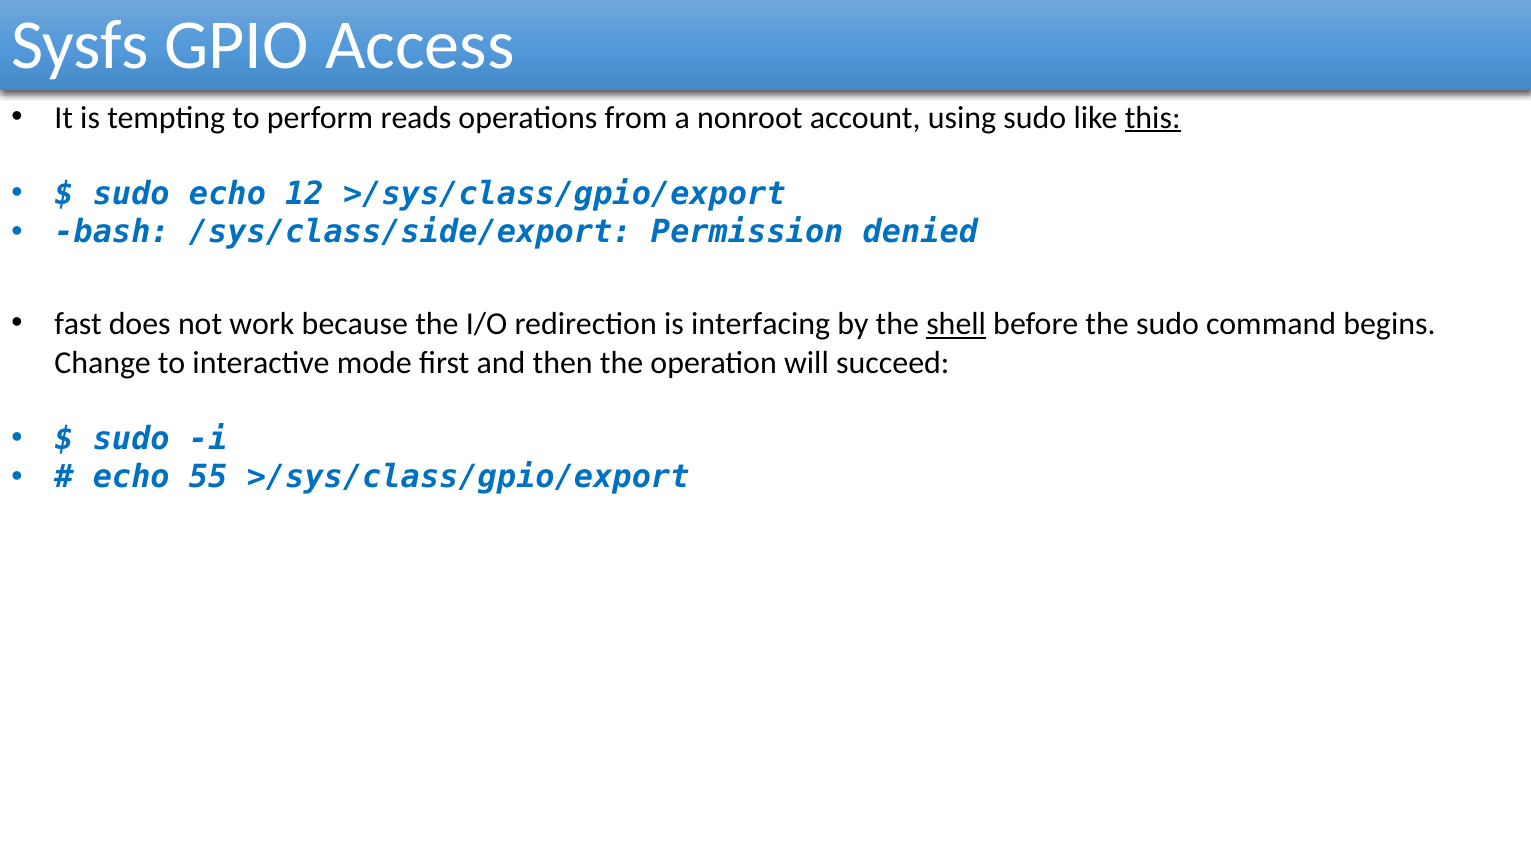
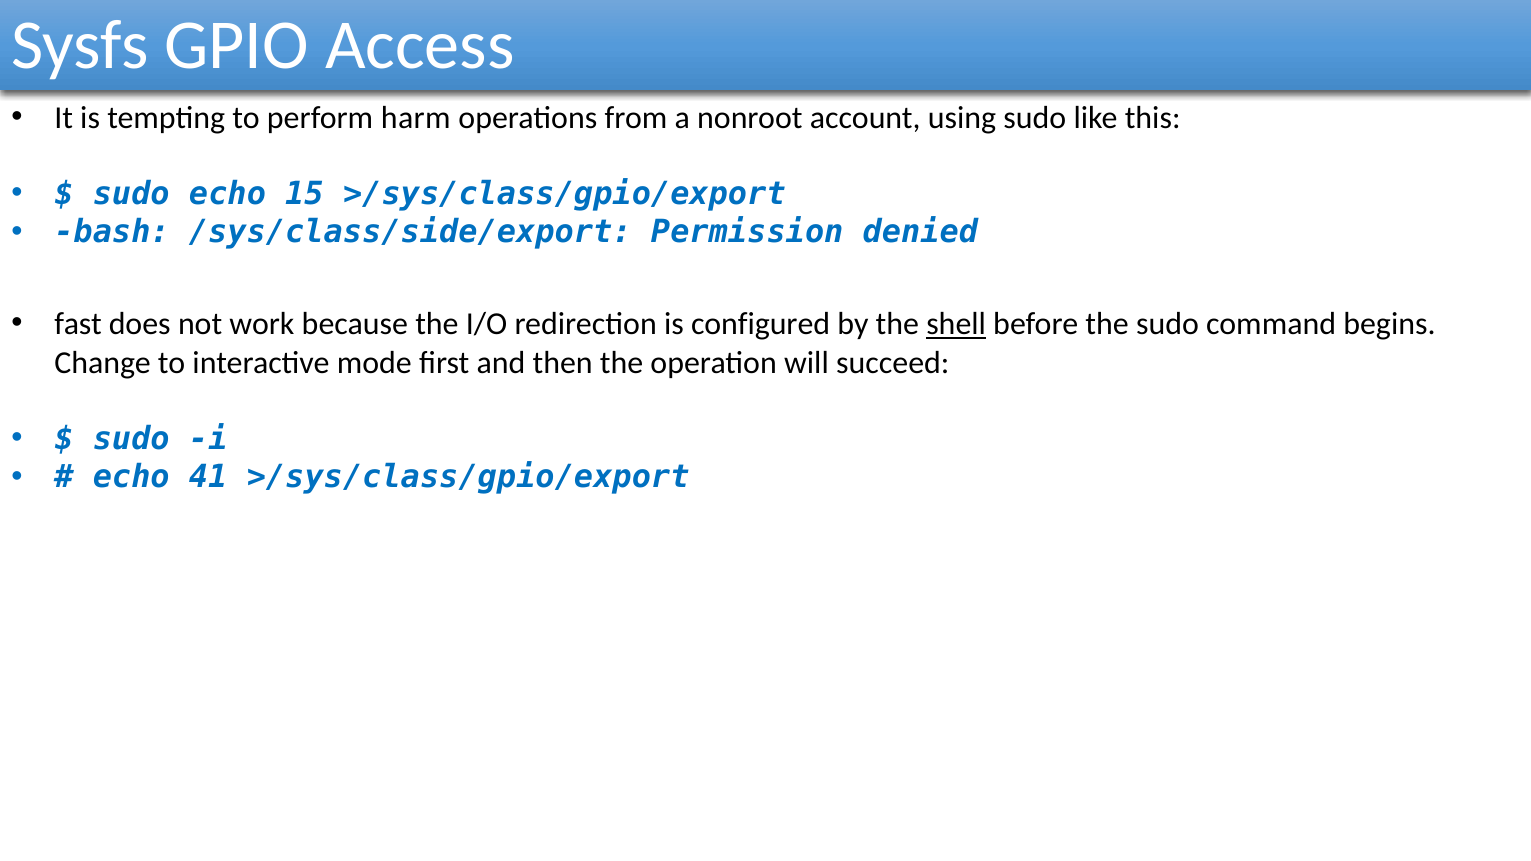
reads: reads -> harm
this underline: present -> none
12: 12 -> 15
interfacing: interfacing -> configured
55: 55 -> 41
